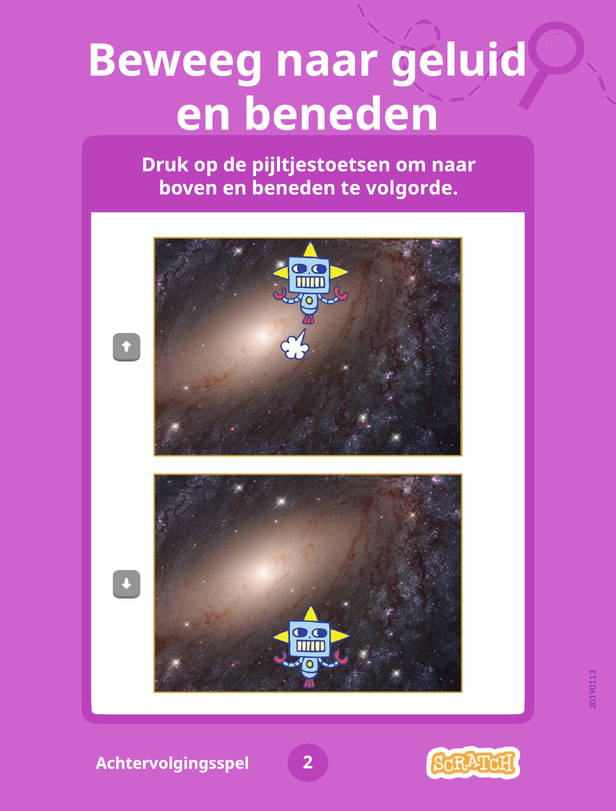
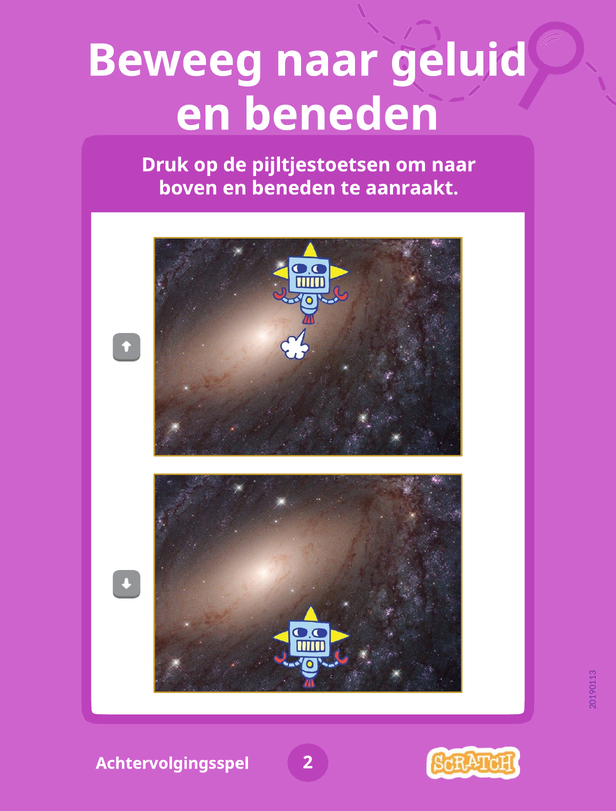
volgorde: volgorde -> aanraakt
